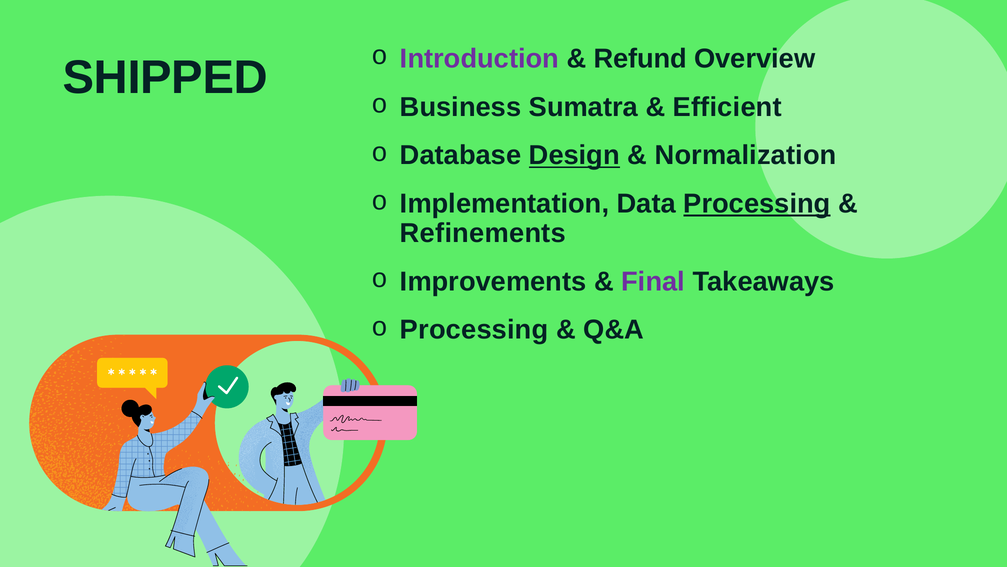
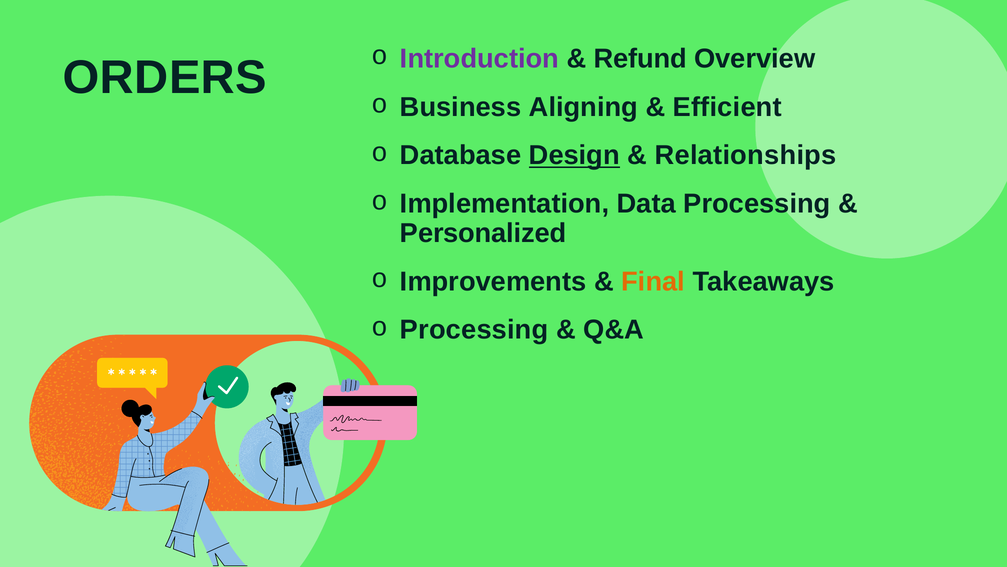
SHIPPED: SHIPPED -> ORDERS
Sumatra: Sumatra -> Aligning
Normalization: Normalization -> Relationships
Processing at (757, 204) underline: present -> none
Refinements: Refinements -> Personalized
Final colour: purple -> orange
